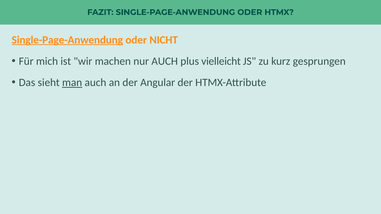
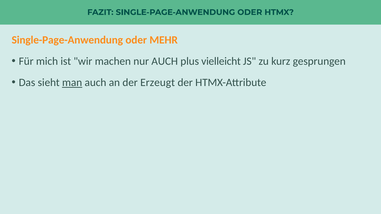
Single-Page-Anwendung at (67, 40) underline: present -> none
NICHT: NICHT -> MEHR
Angular: Angular -> Erzeugt
